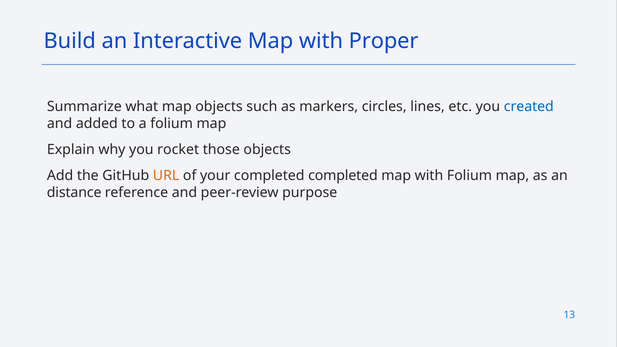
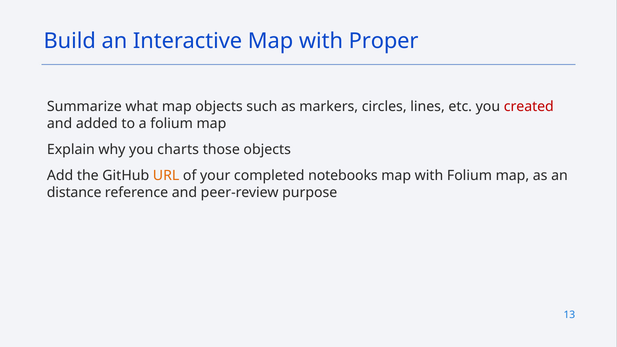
created colour: blue -> red
rocket: rocket -> charts
completed completed: completed -> notebooks
